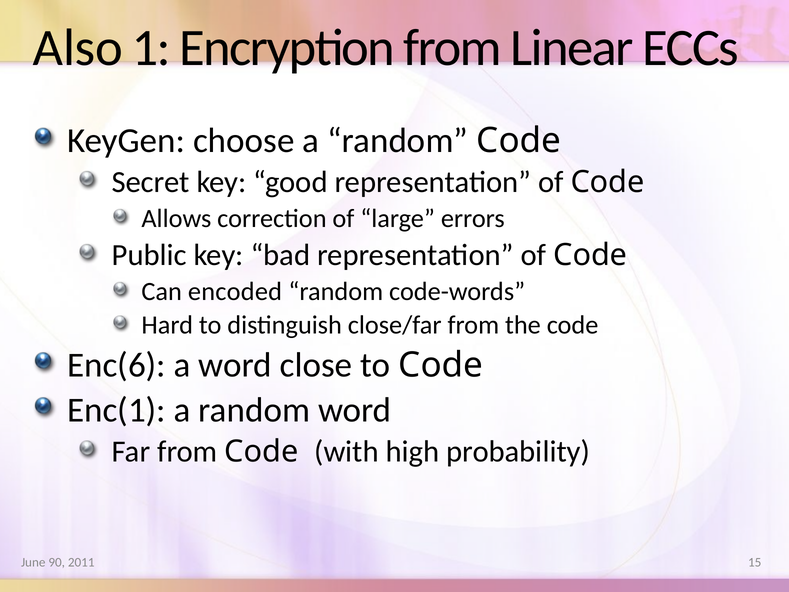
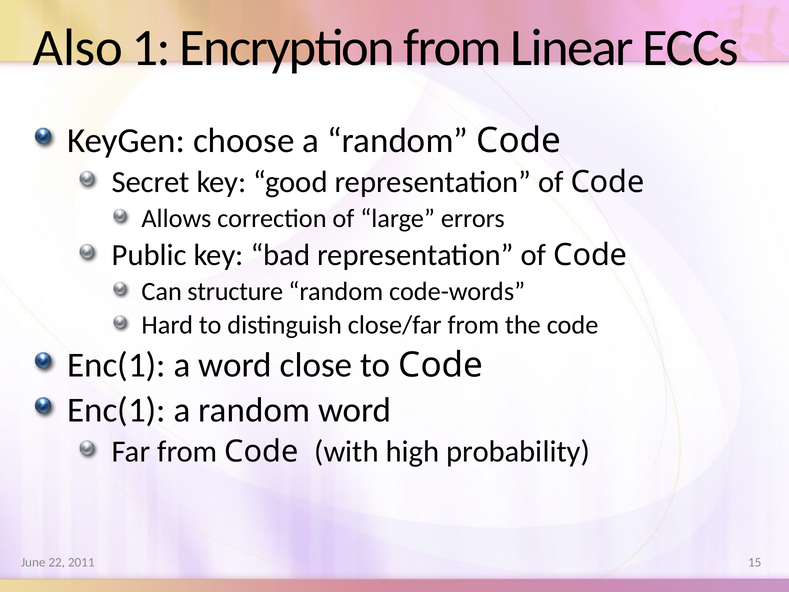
encoded: encoded -> structure
Enc(6 at (116, 365): Enc(6 -> Enc(1
90: 90 -> 22
